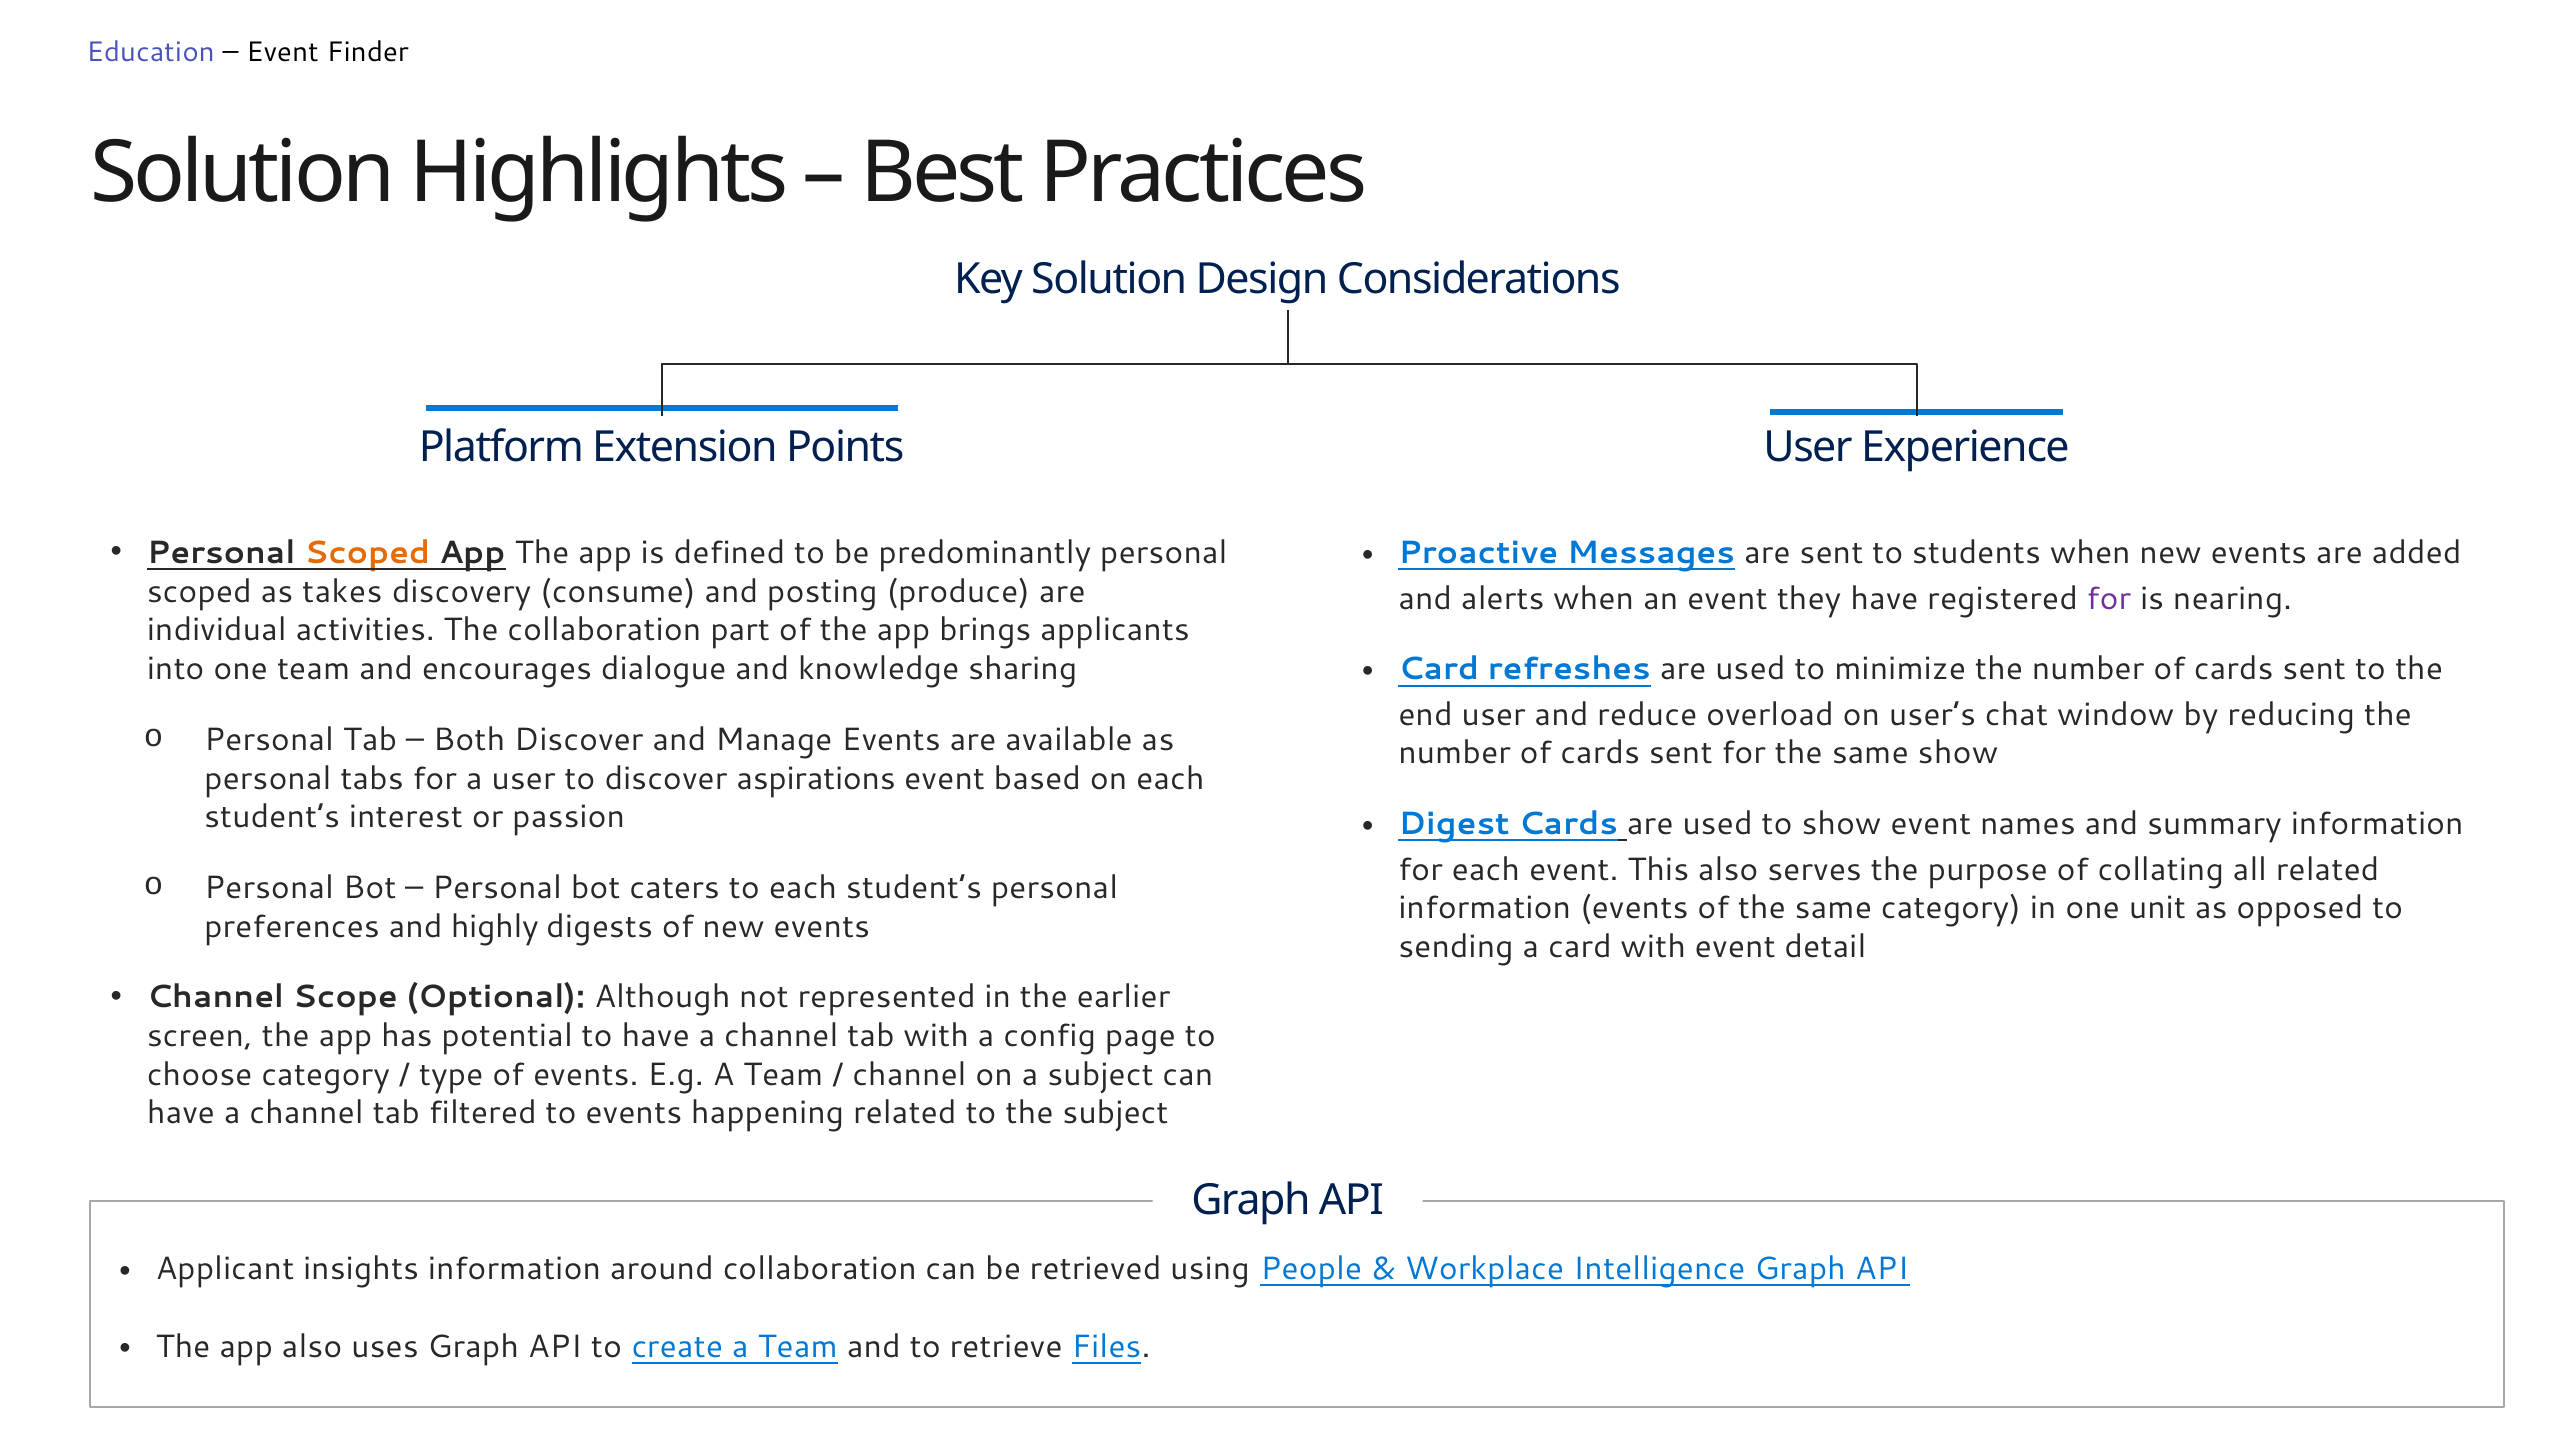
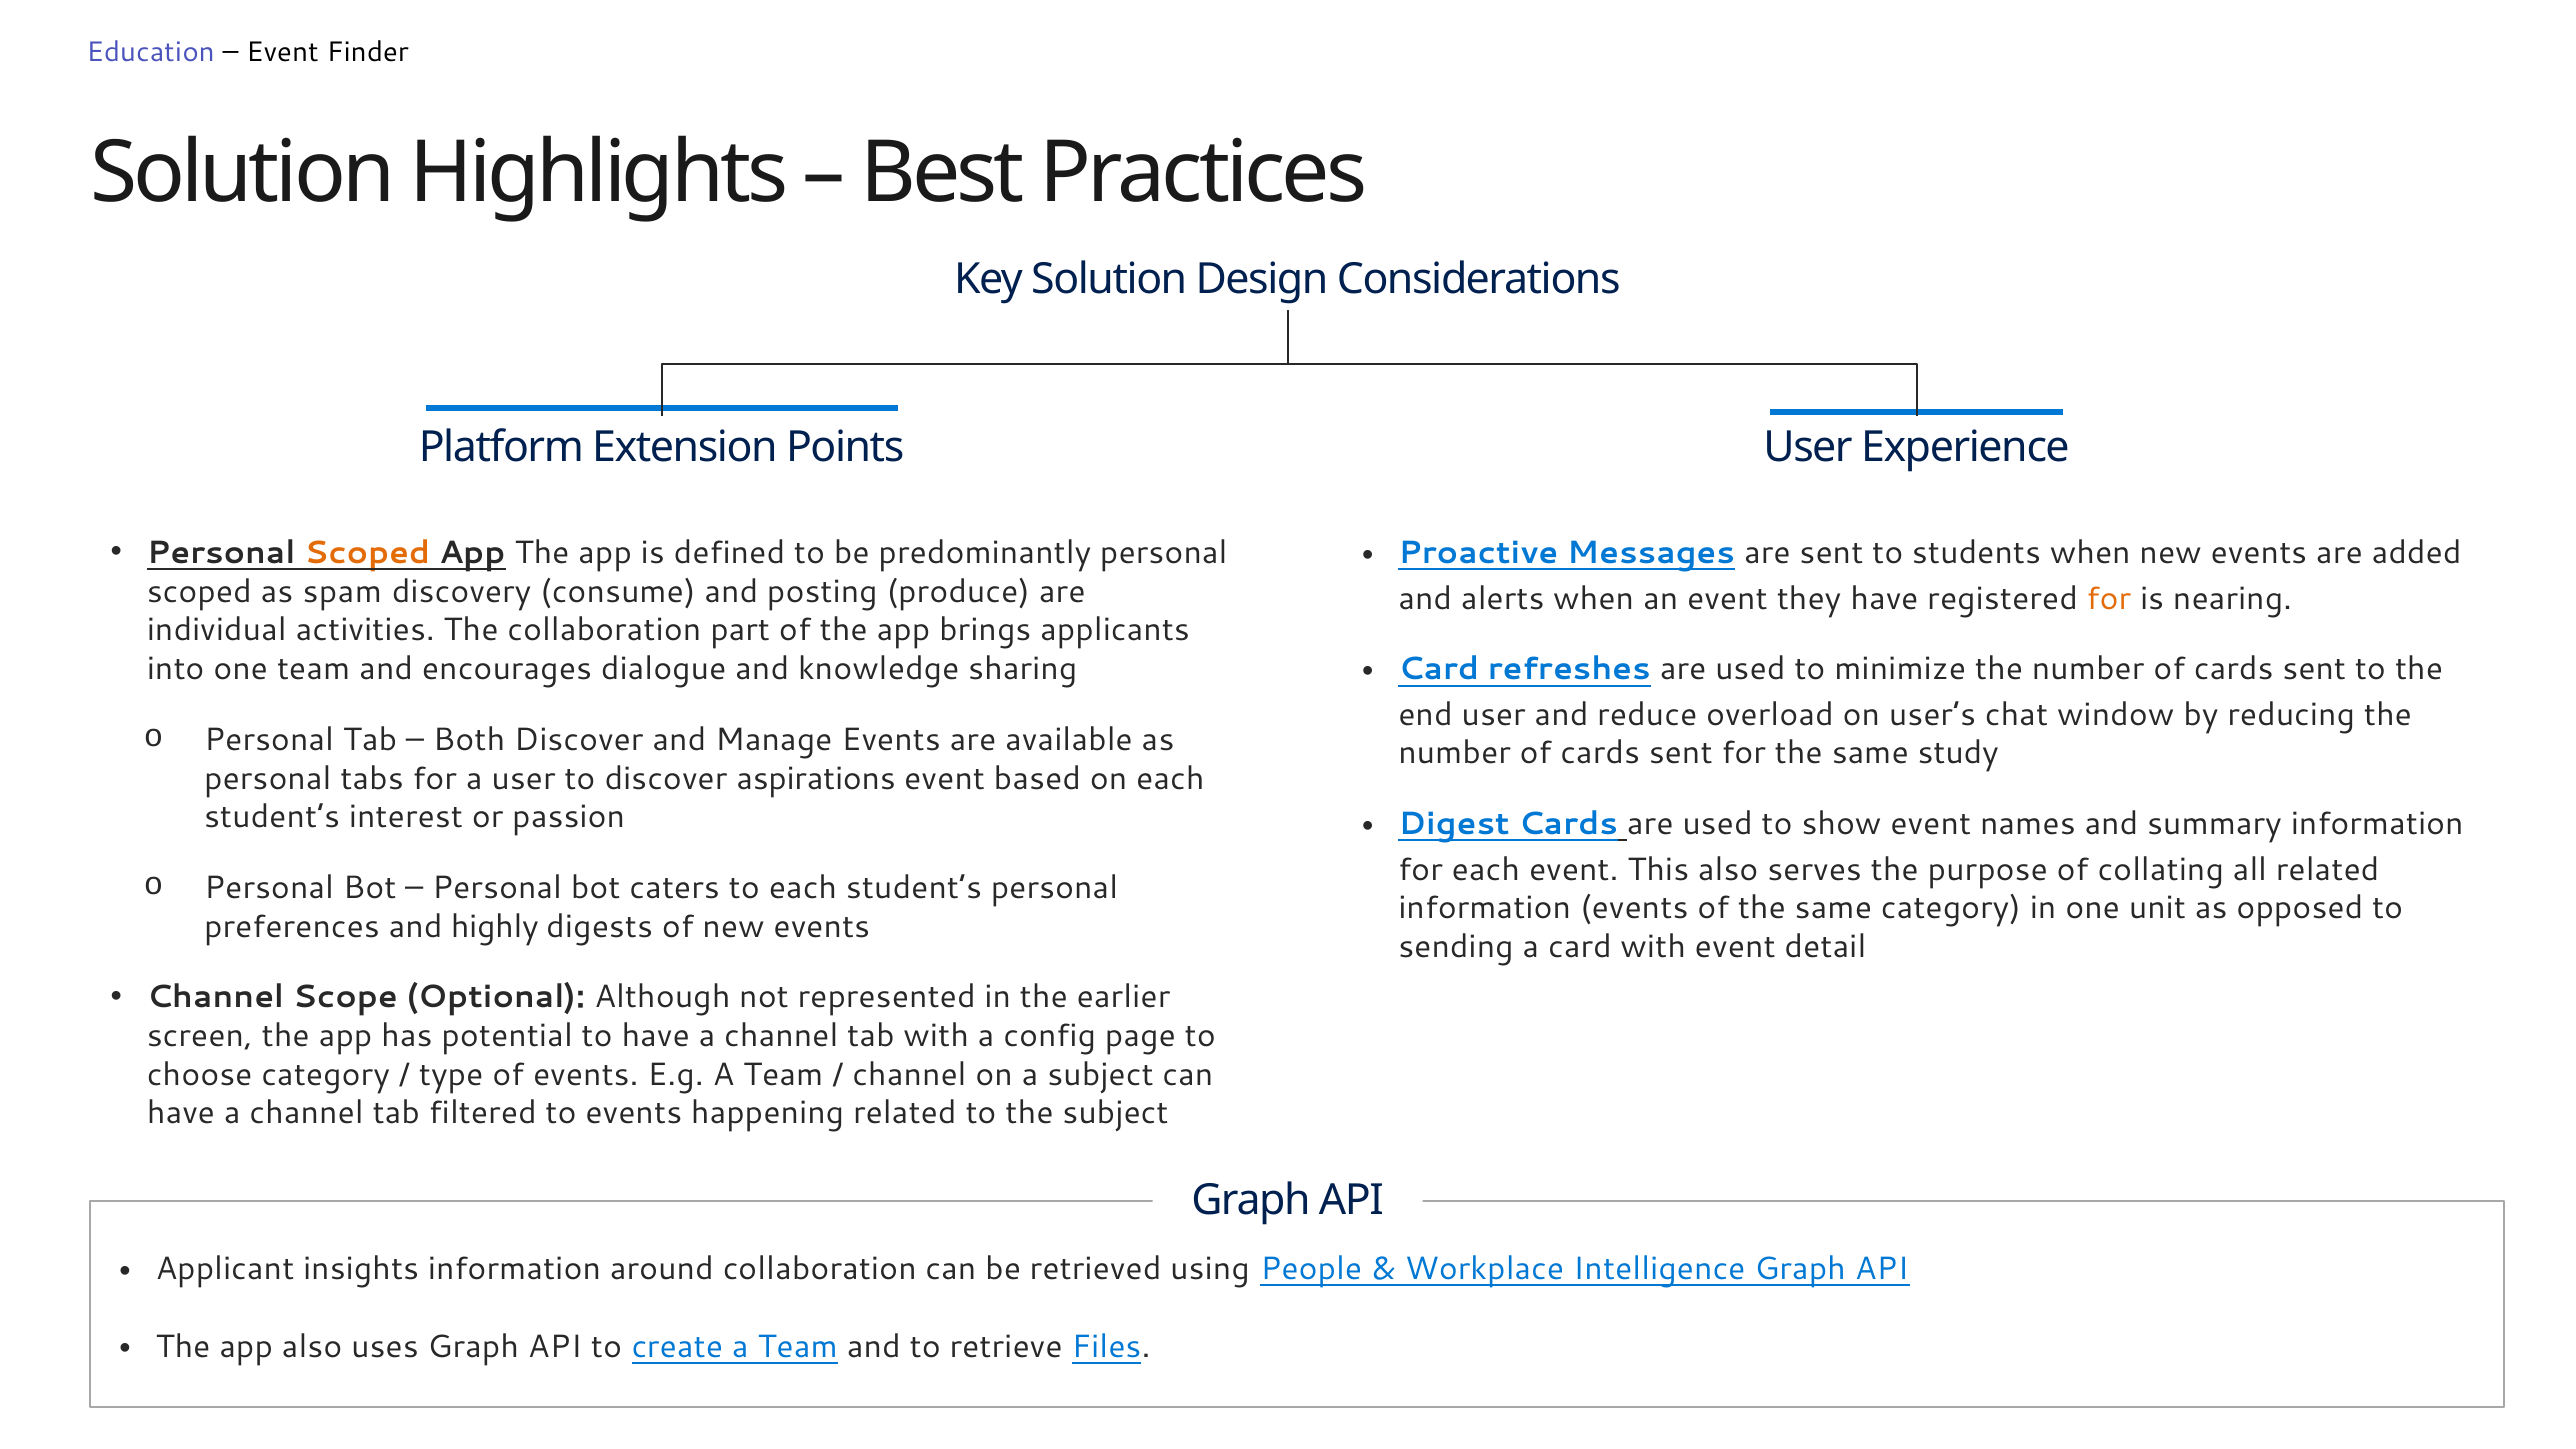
takes: takes -> spam
for at (2109, 598) colour: purple -> orange
same show: show -> study
